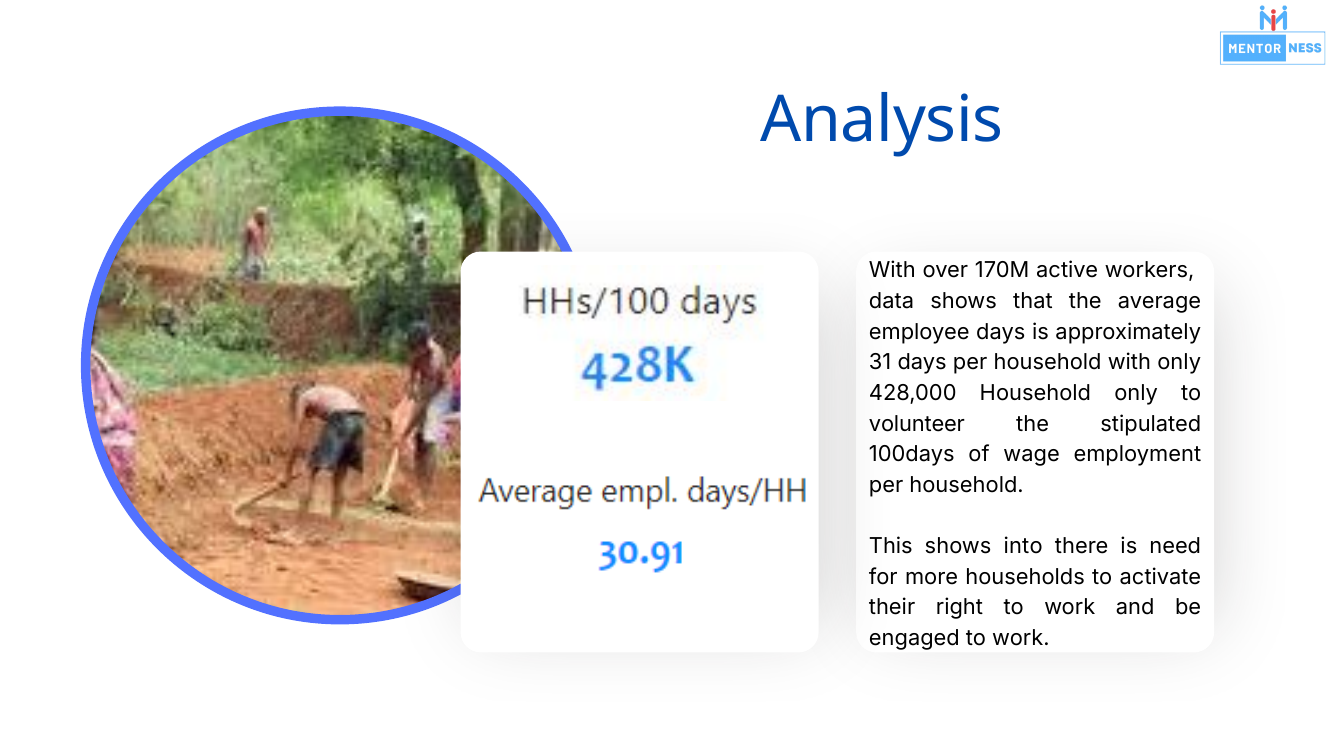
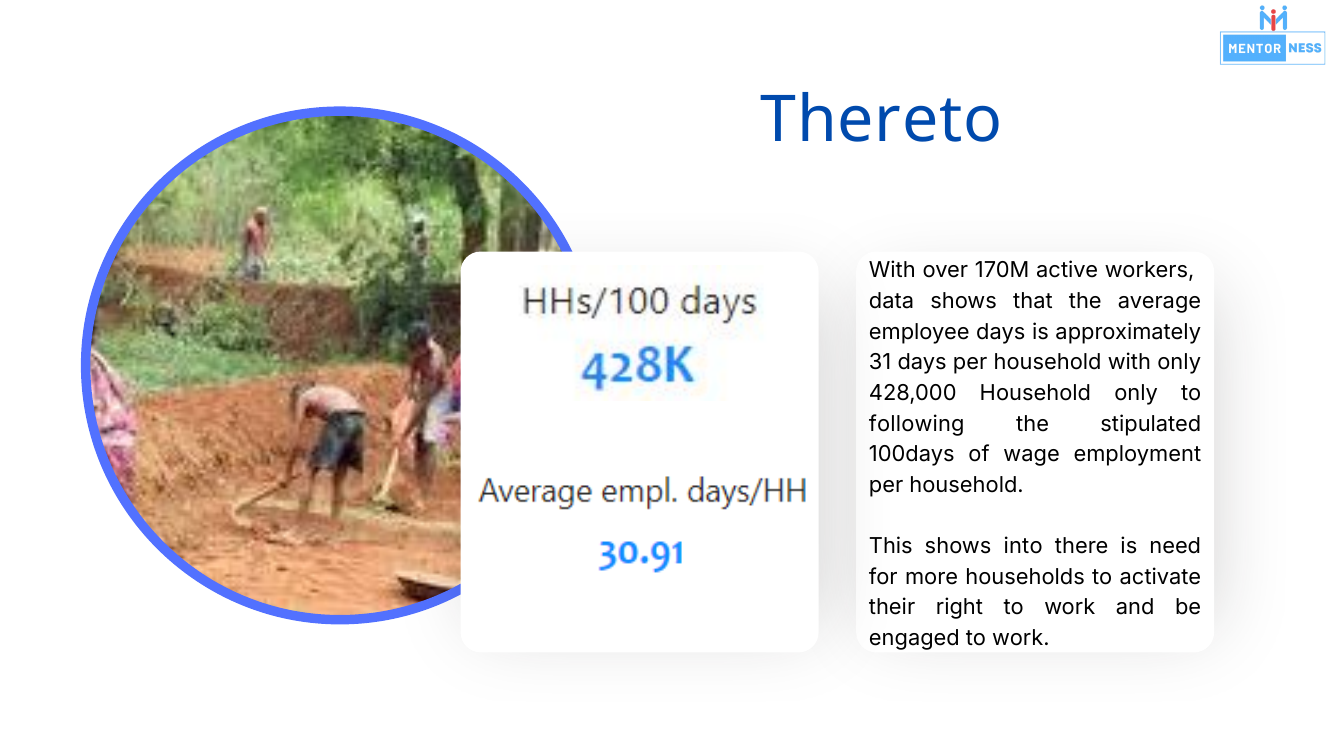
Analysis: Analysis -> Thereto
volunteer: volunteer -> following
